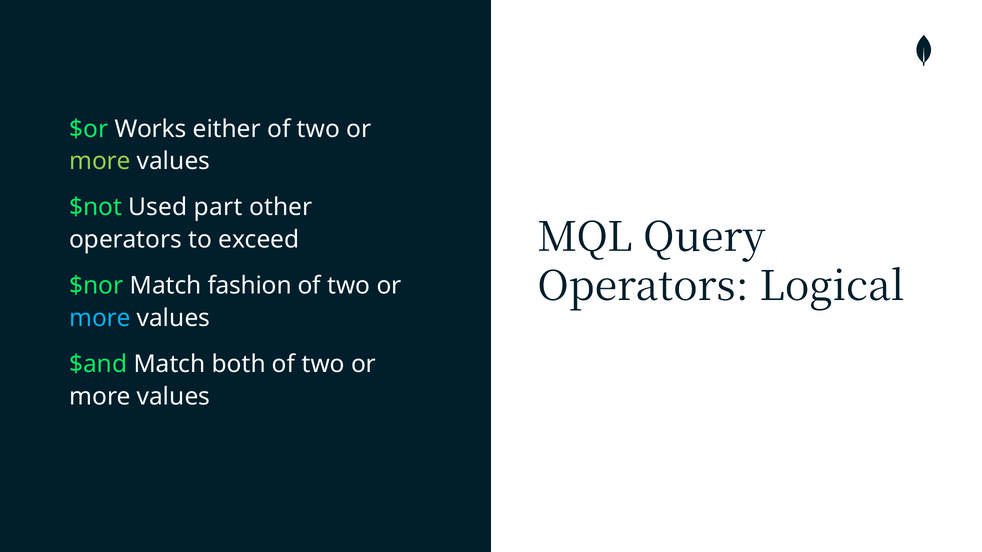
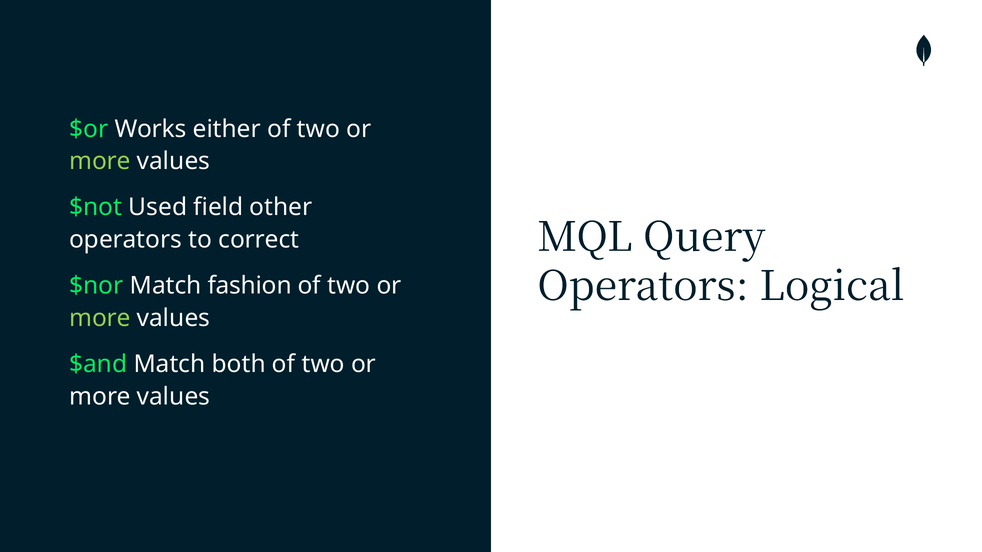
part: part -> field
exceed: exceed -> correct
more at (100, 318) colour: light blue -> light green
